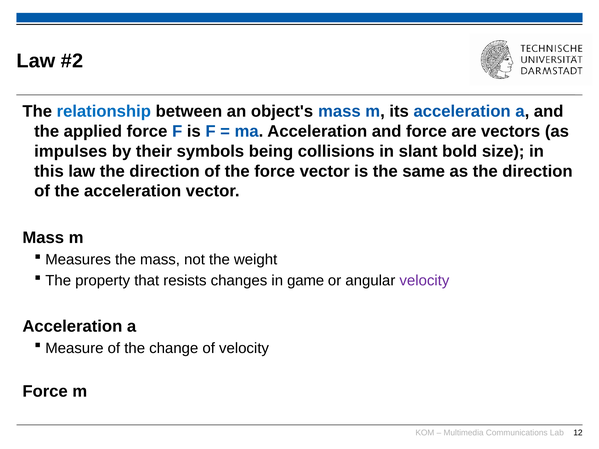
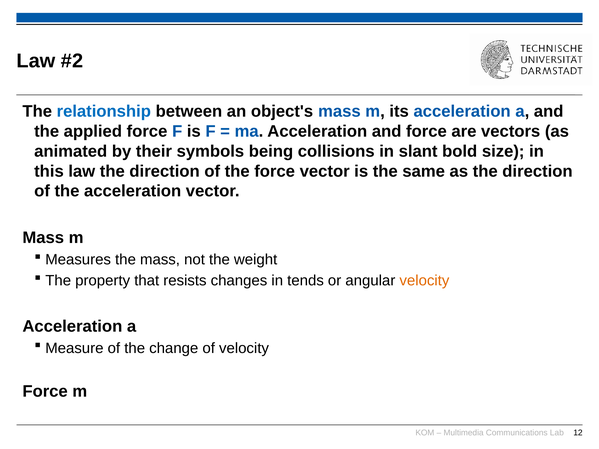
impulses: impulses -> animated
game: game -> tends
velocity at (424, 281) colour: purple -> orange
